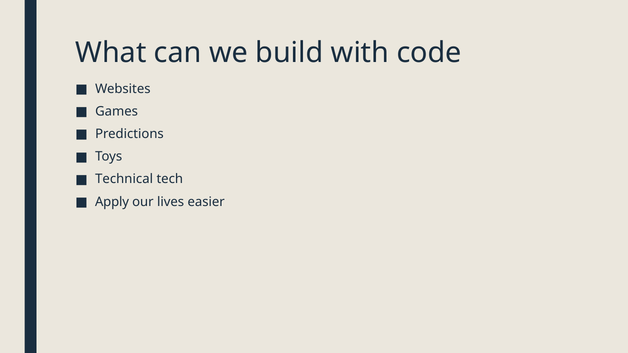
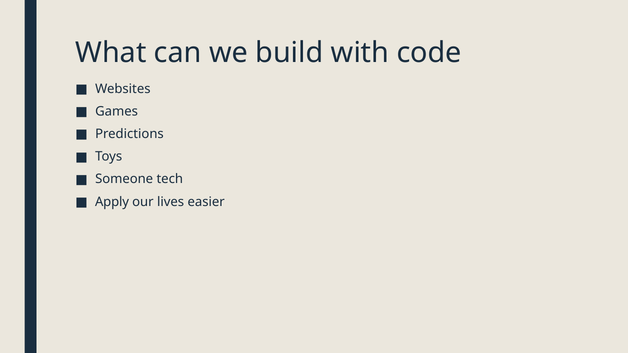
Technical: Technical -> Someone
